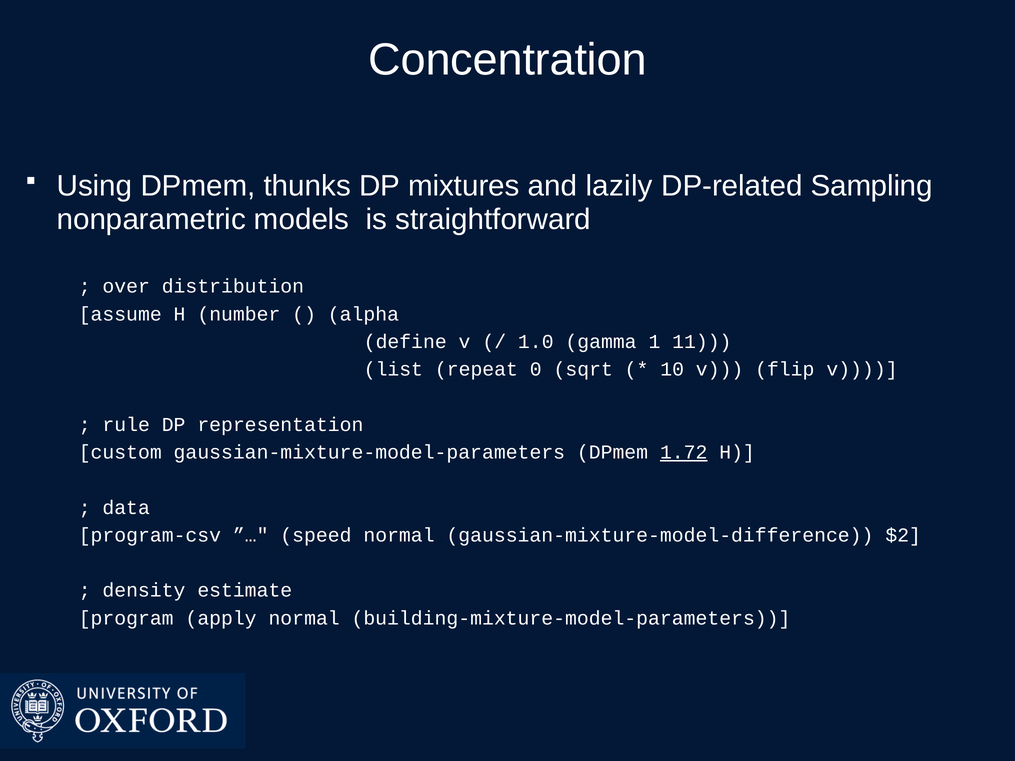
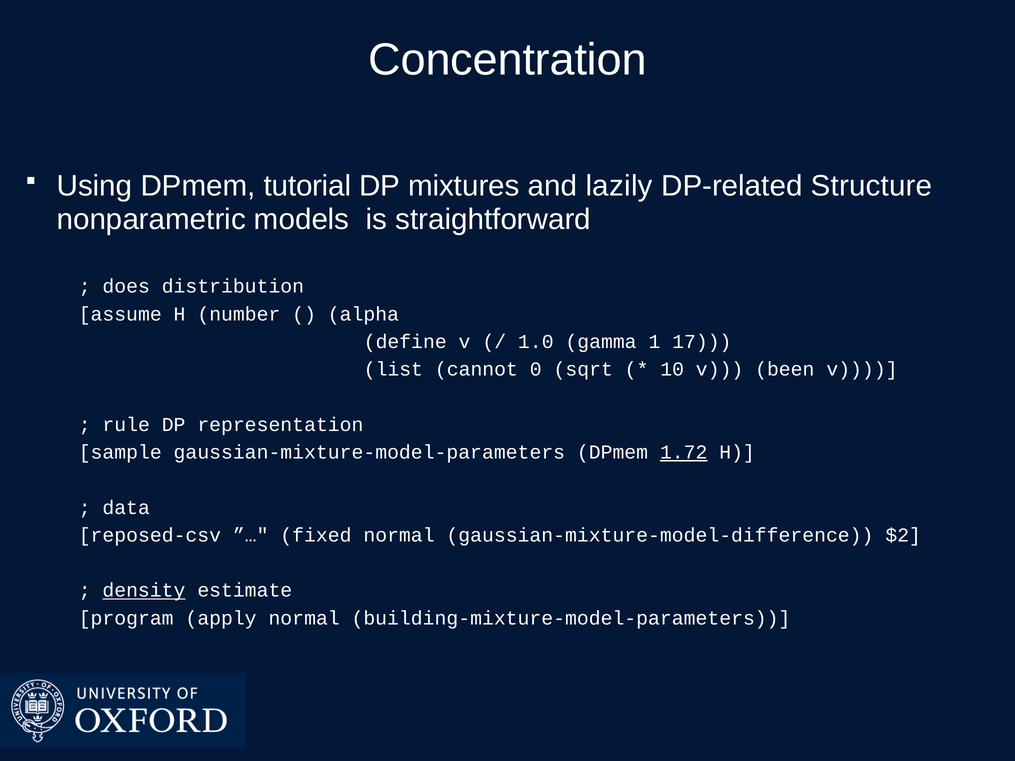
thunks: thunks -> tutorial
Sampling: Sampling -> Structure
over: over -> does
11: 11 -> 17
repeat: repeat -> cannot
flip: flip -> been
custom: custom -> sample
program-csv: program-csv -> reposed-csv
speed: speed -> fixed
density underline: none -> present
